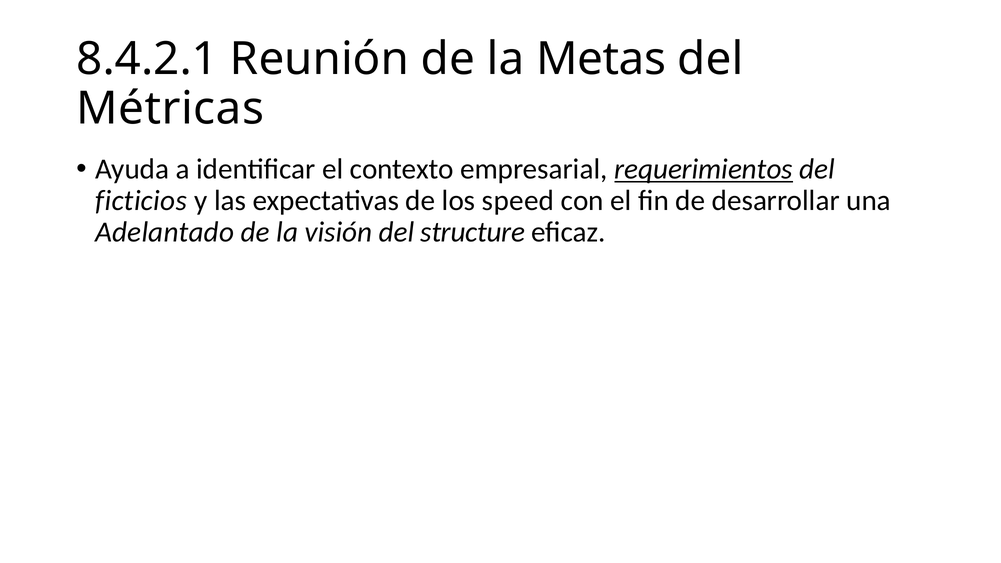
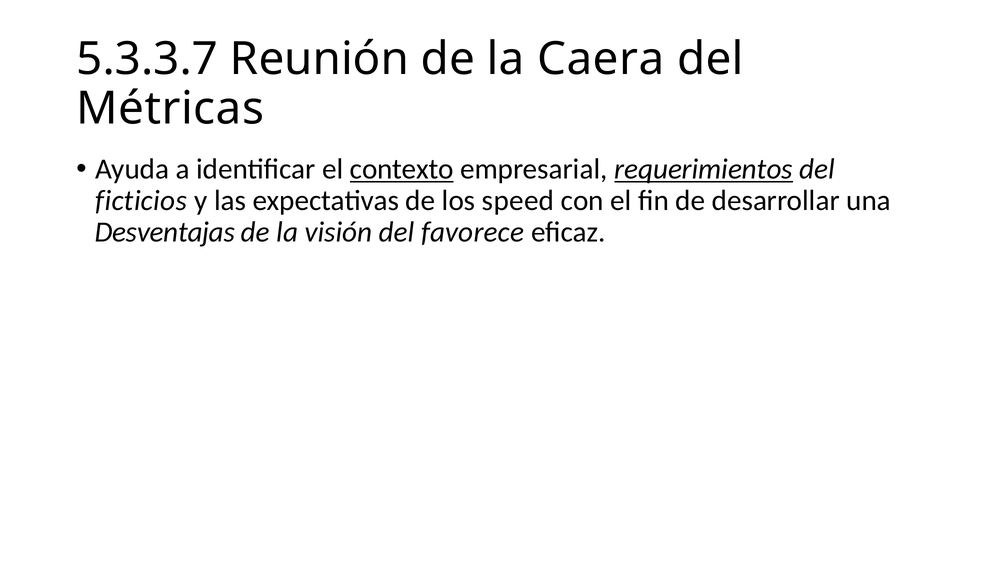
8.4.2.1: 8.4.2.1 -> 5.3.3.7
Metas: Metas -> Caera
contexto underline: none -> present
Adelantado: Adelantado -> Desventajas
structure: structure -> favorece
